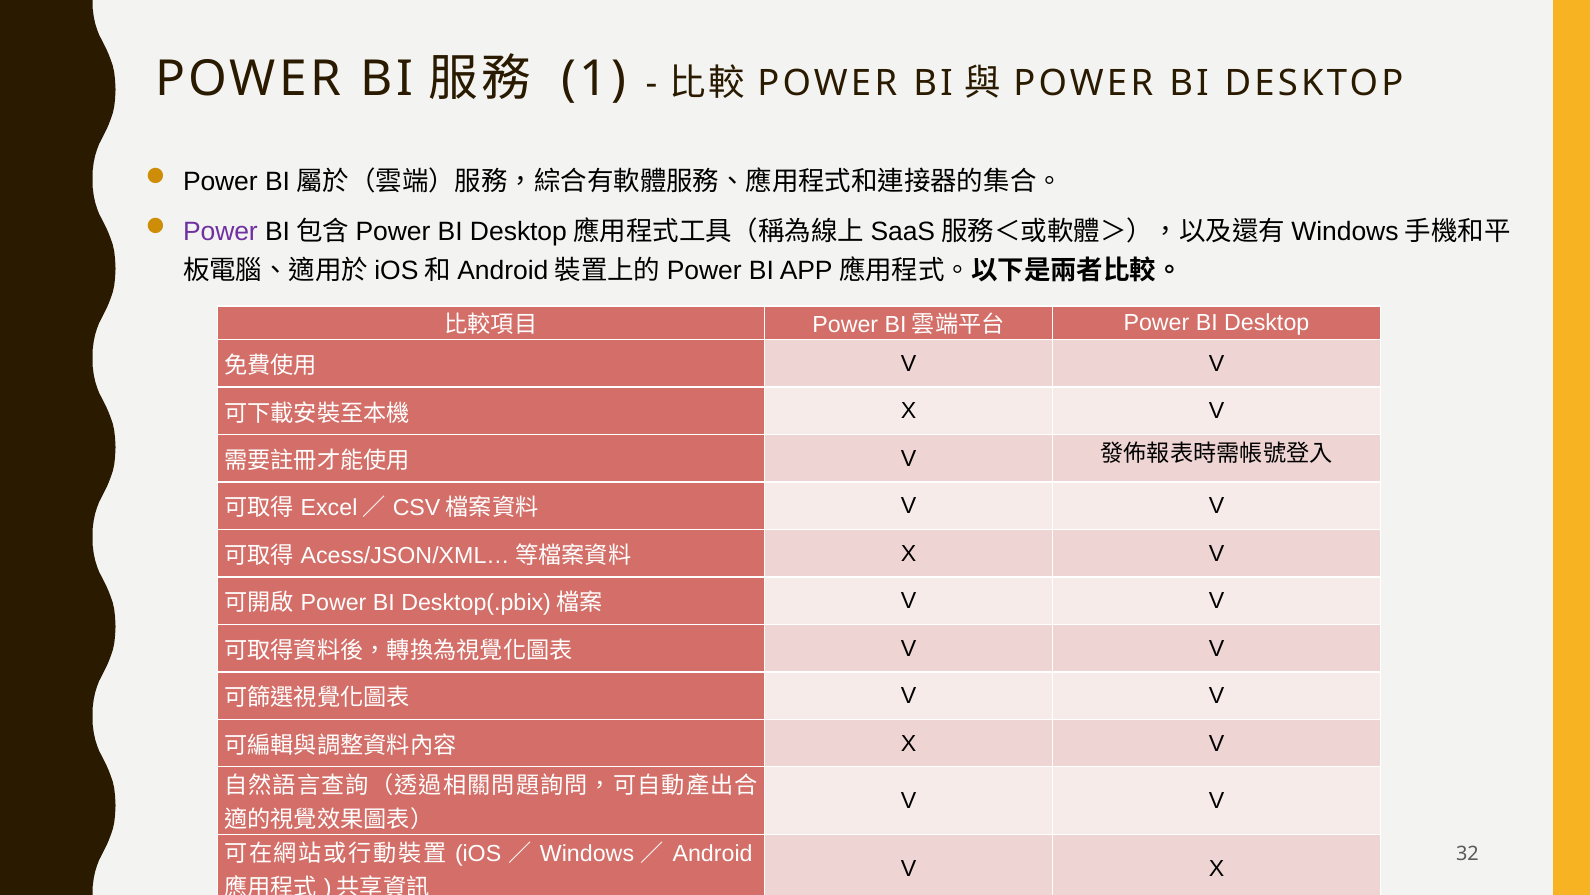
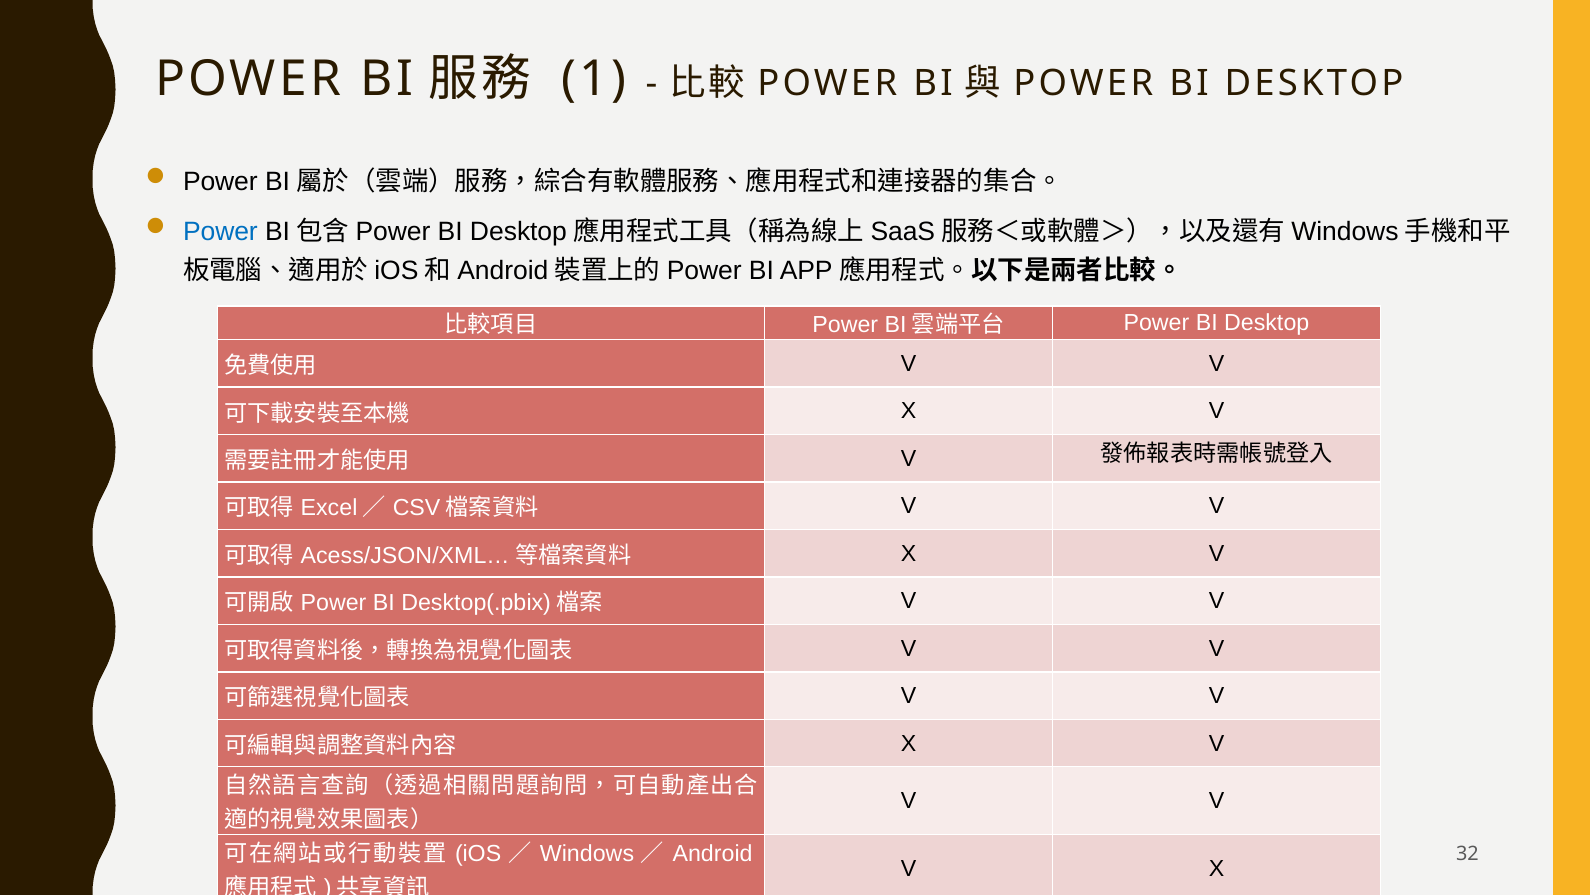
Power at (220, 231) colour: purple -> blue
